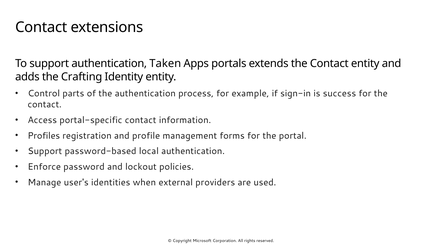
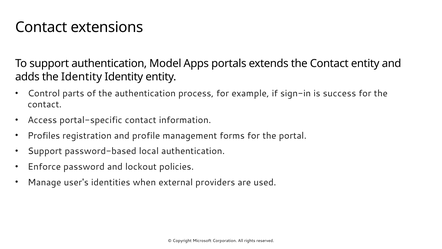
Taken: Taken -> Model
the Crafting: Crafting -> Identity
